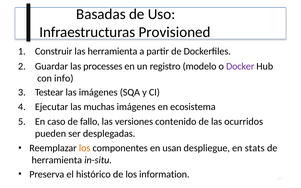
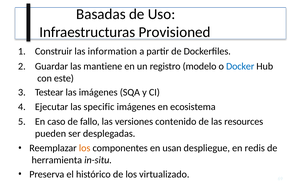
las herramienta: herramienta -> information
processes: processes -> mantiene
Docker colour: purple -> blue
info: info -> este
muchas: muchas -> specific
ocurridos: ocurridos -> resources
stats: stats -> redis
information: information -> virtualizado
